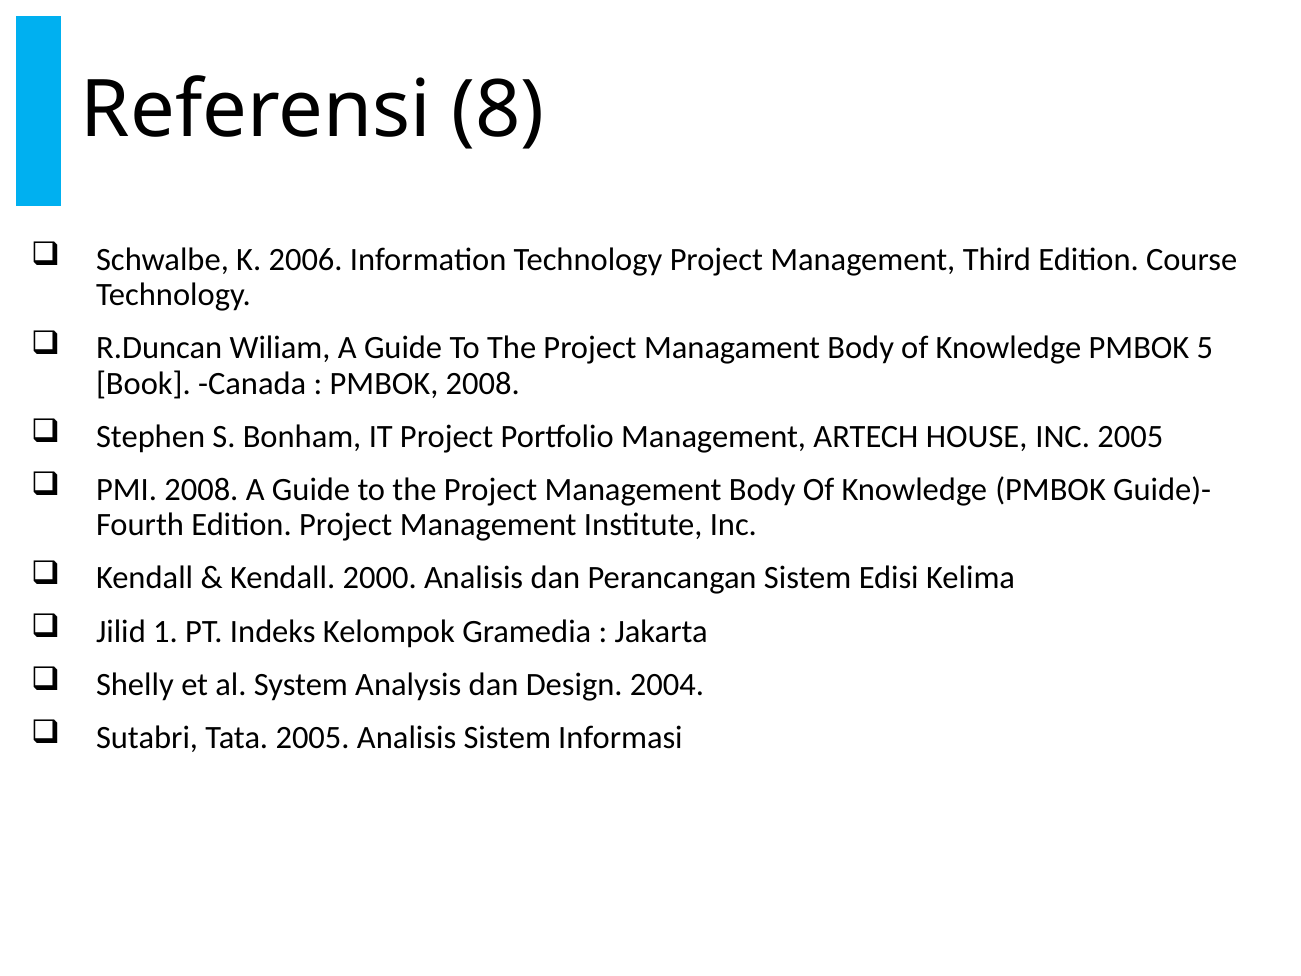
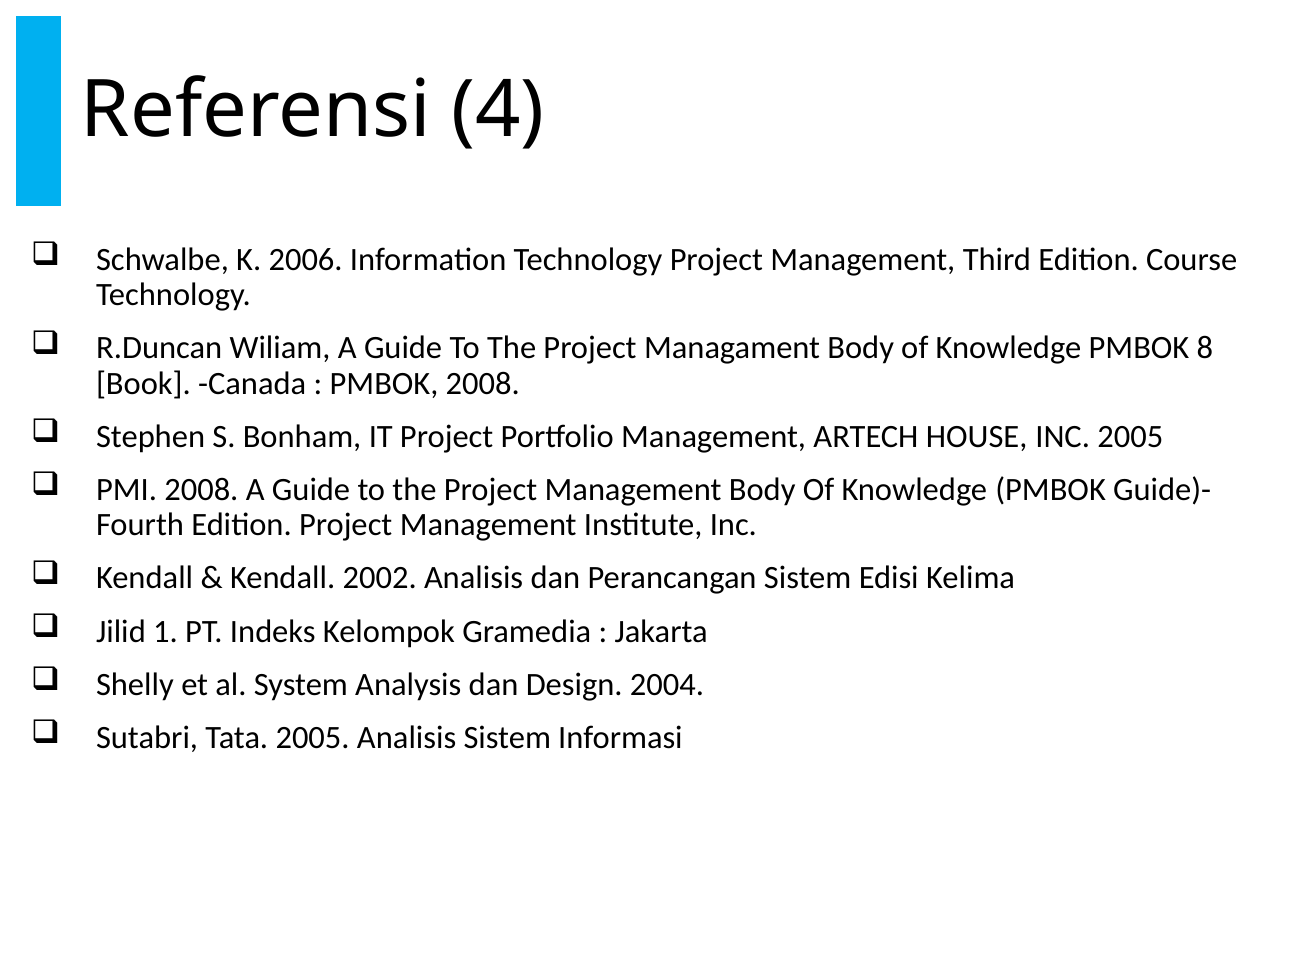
8: 8 -> 4
5: 5 -> 8
2000: 2000 -> 2002
